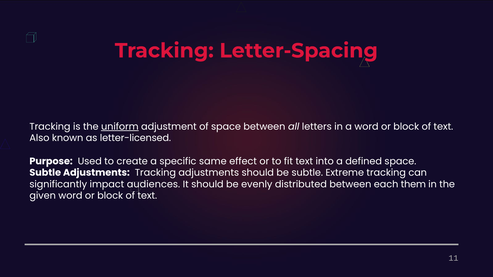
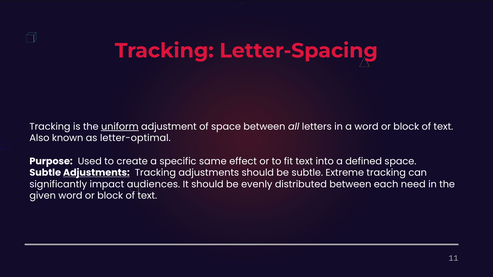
letter-licensed: letter-licensed -> letter-optimal
Adjustments at (96, 173) underline: none -> present
them: them -> need
